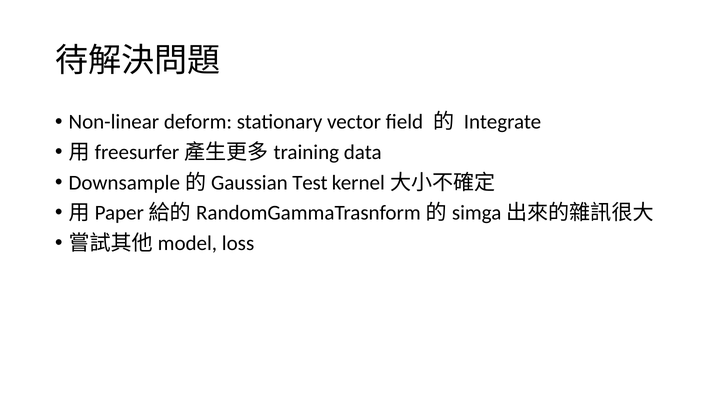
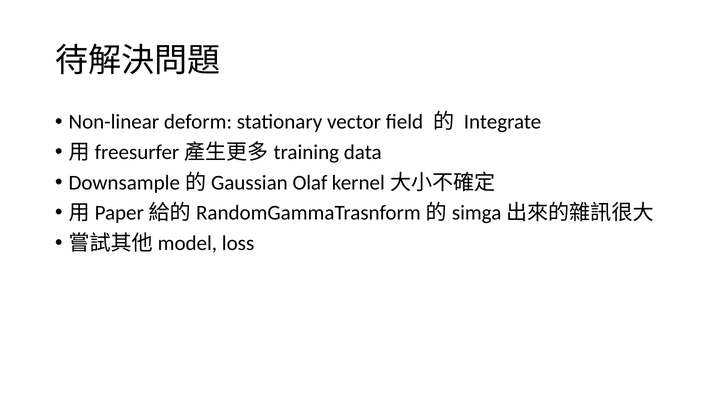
Test: Test -> Olaf
